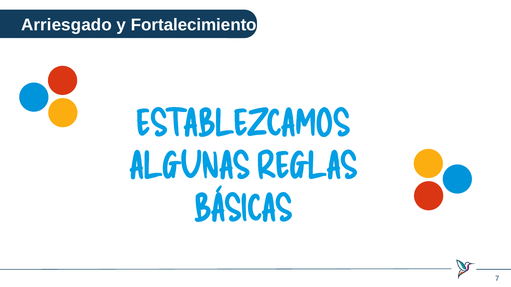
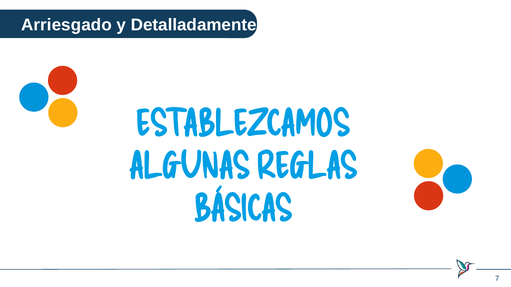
Fortalecimiento: Fortalecimiento -> Detalladamente
